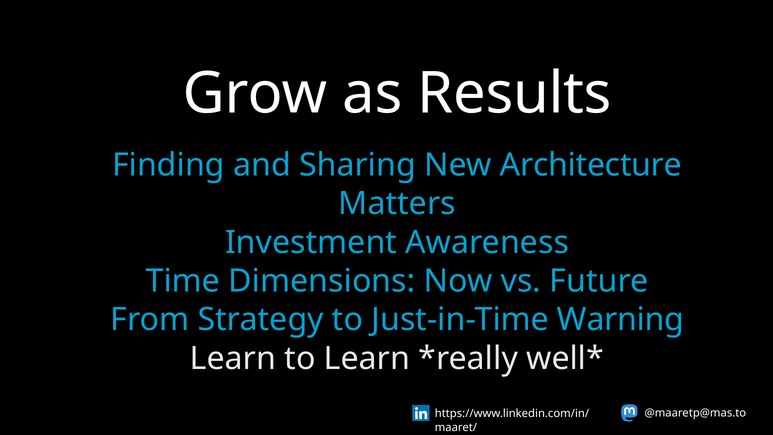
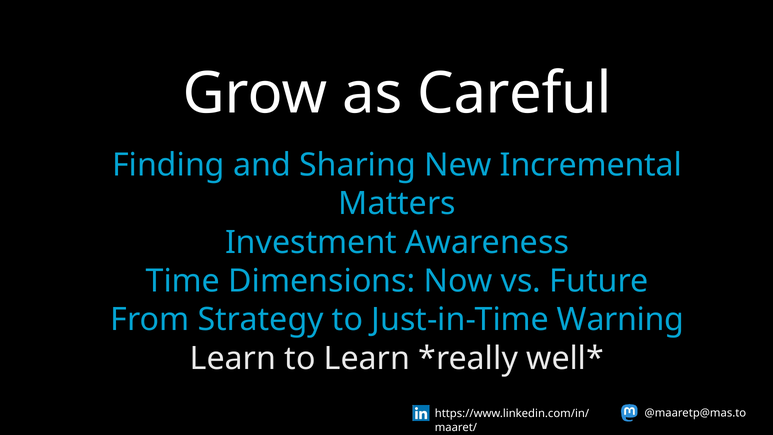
Results: Results -> Careful
Architecture: Architecture -> Incremental
